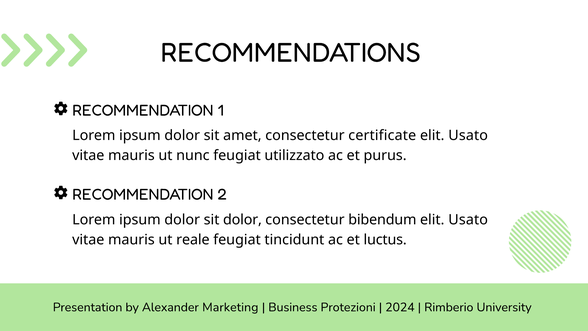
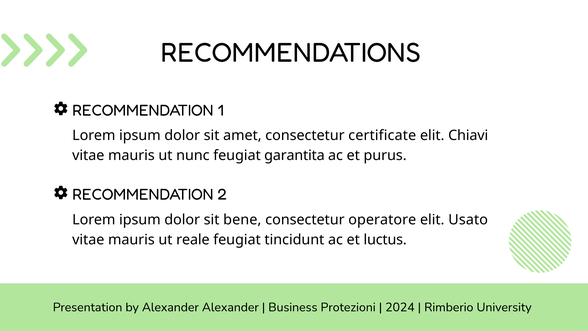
Usato at (468, 135): Usato -> Chiavi
utilizzato: utilizzato -> garantita
sit dolor: dolor -> bene
bibendum: bibendum -> operatore
Alexander Marketing: Marketing -> Alexander
